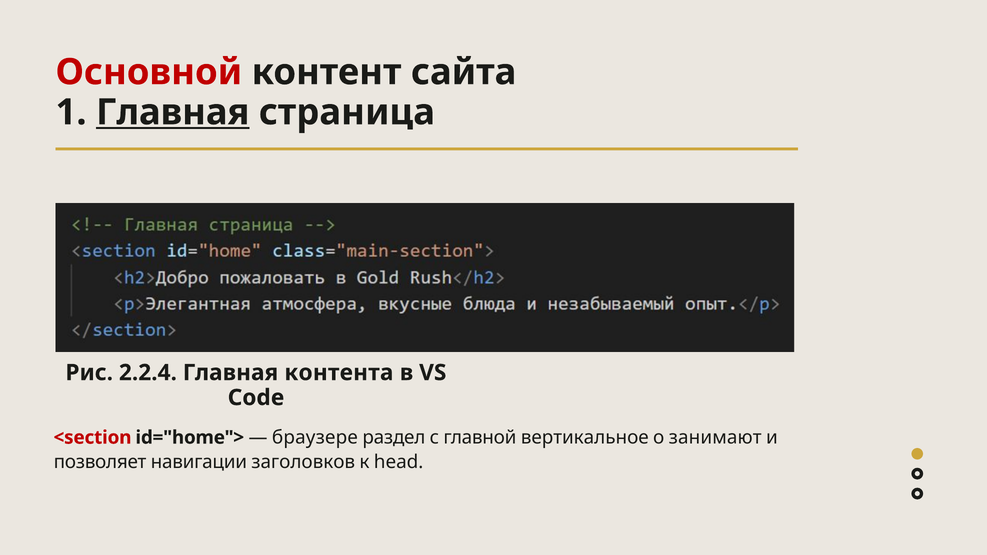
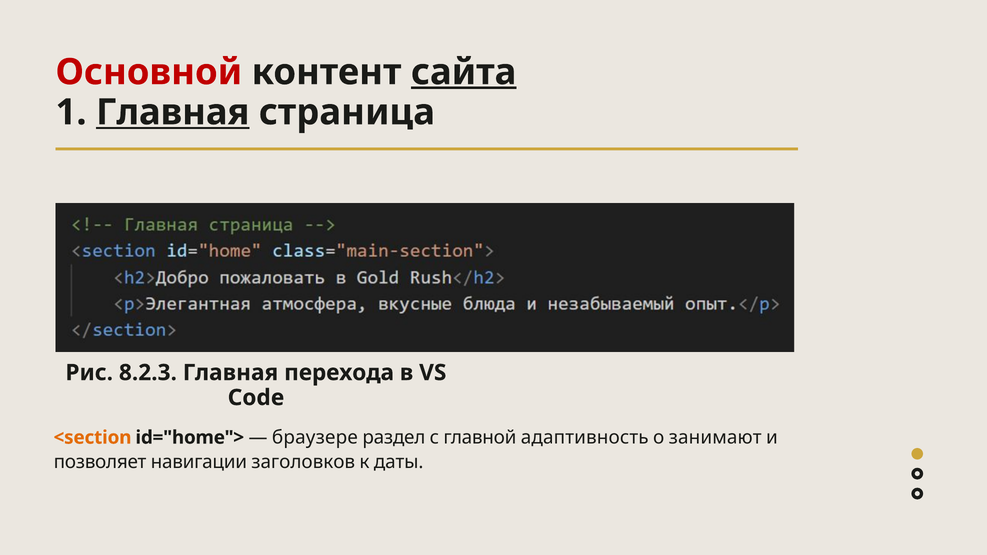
сайта underline: none -> present
2.2.4: 2.2.4 -> 8.2.3
контента: контента -> перехода
<section colour: red -> orange
вертикальное: вертикальное -> адаптивность
head: head -> даты
